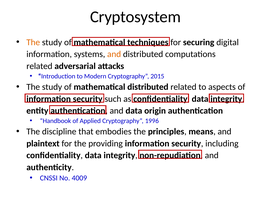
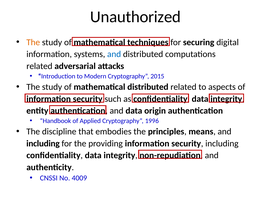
Cryptosystem: Cryptosystem -> Unauthorized
and at (114, 54) colour: orange -> blue
plaintext at (43, 144): plaintext -> including
